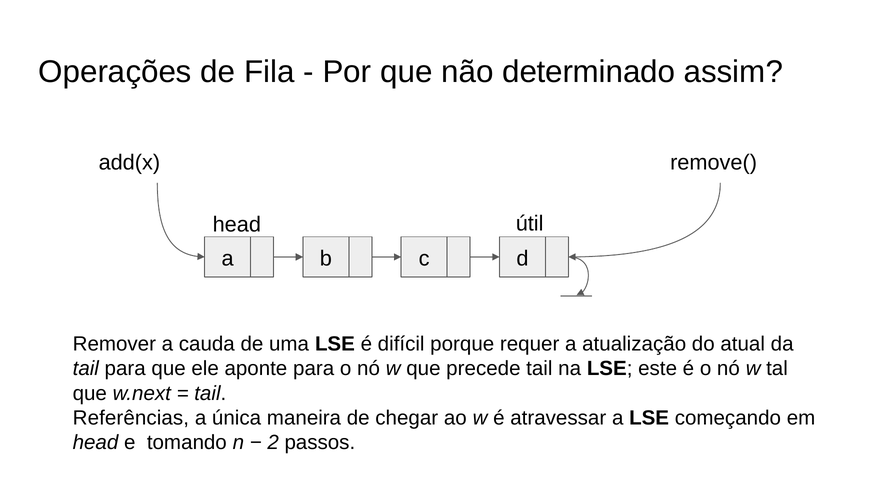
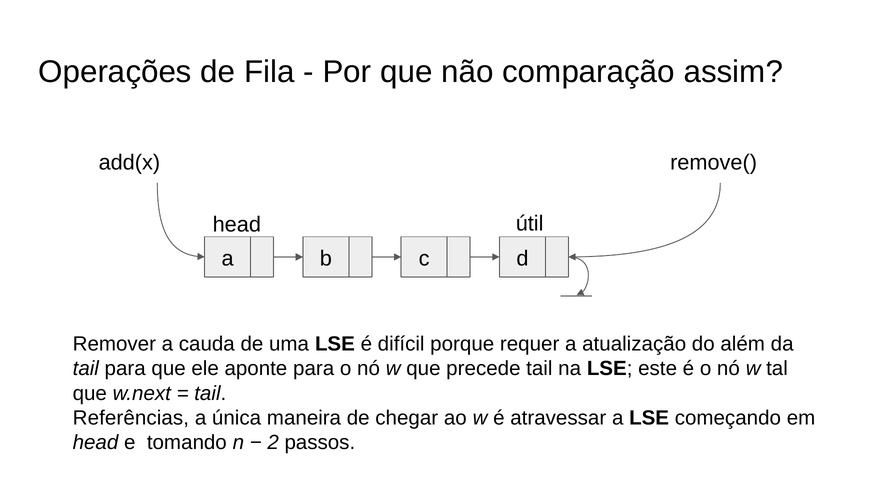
determinado: determinado -> comparação
atual: atual -> além
